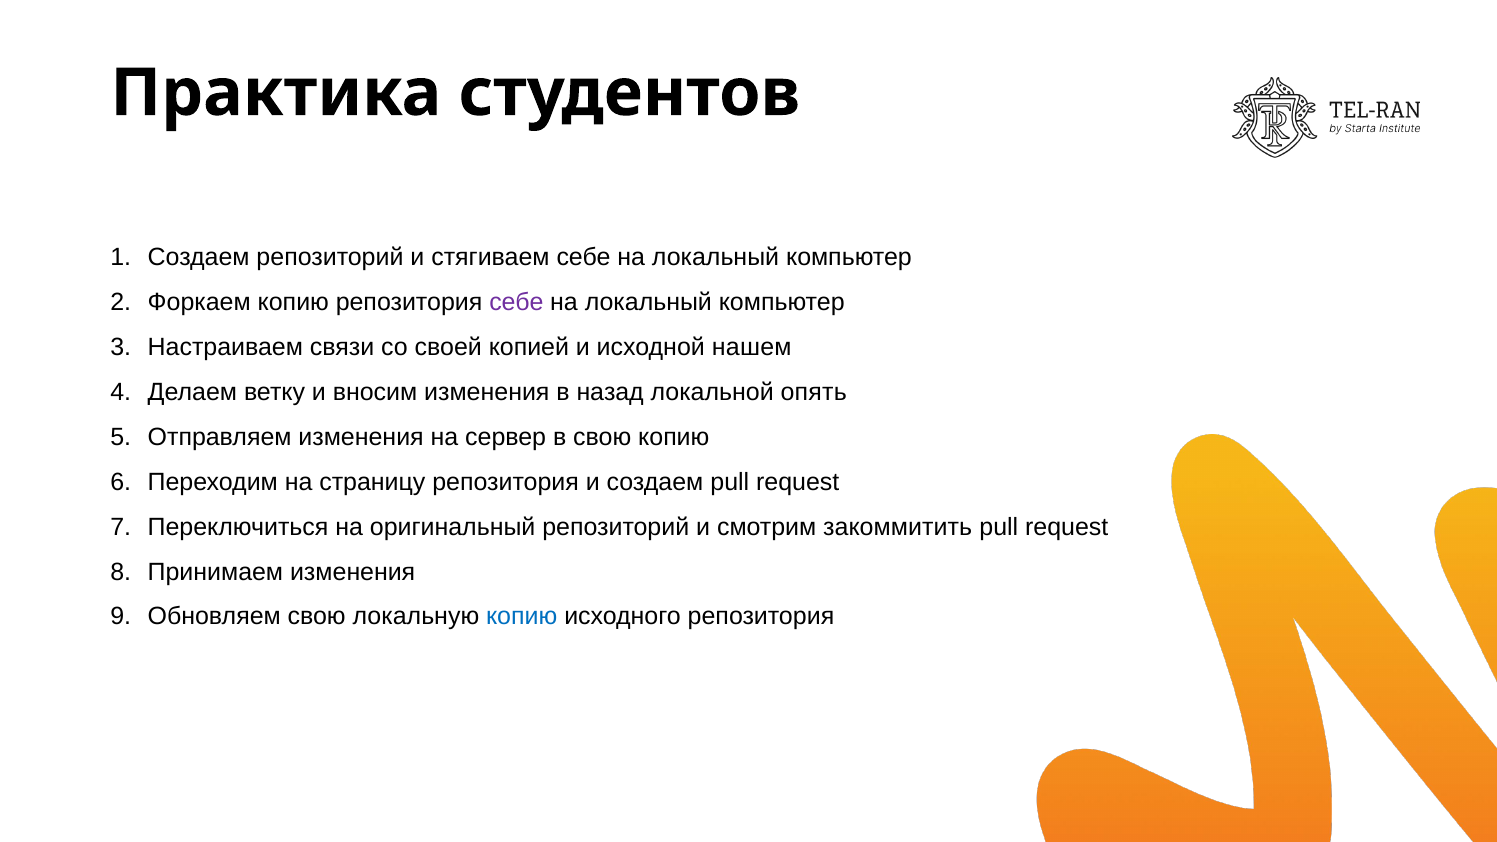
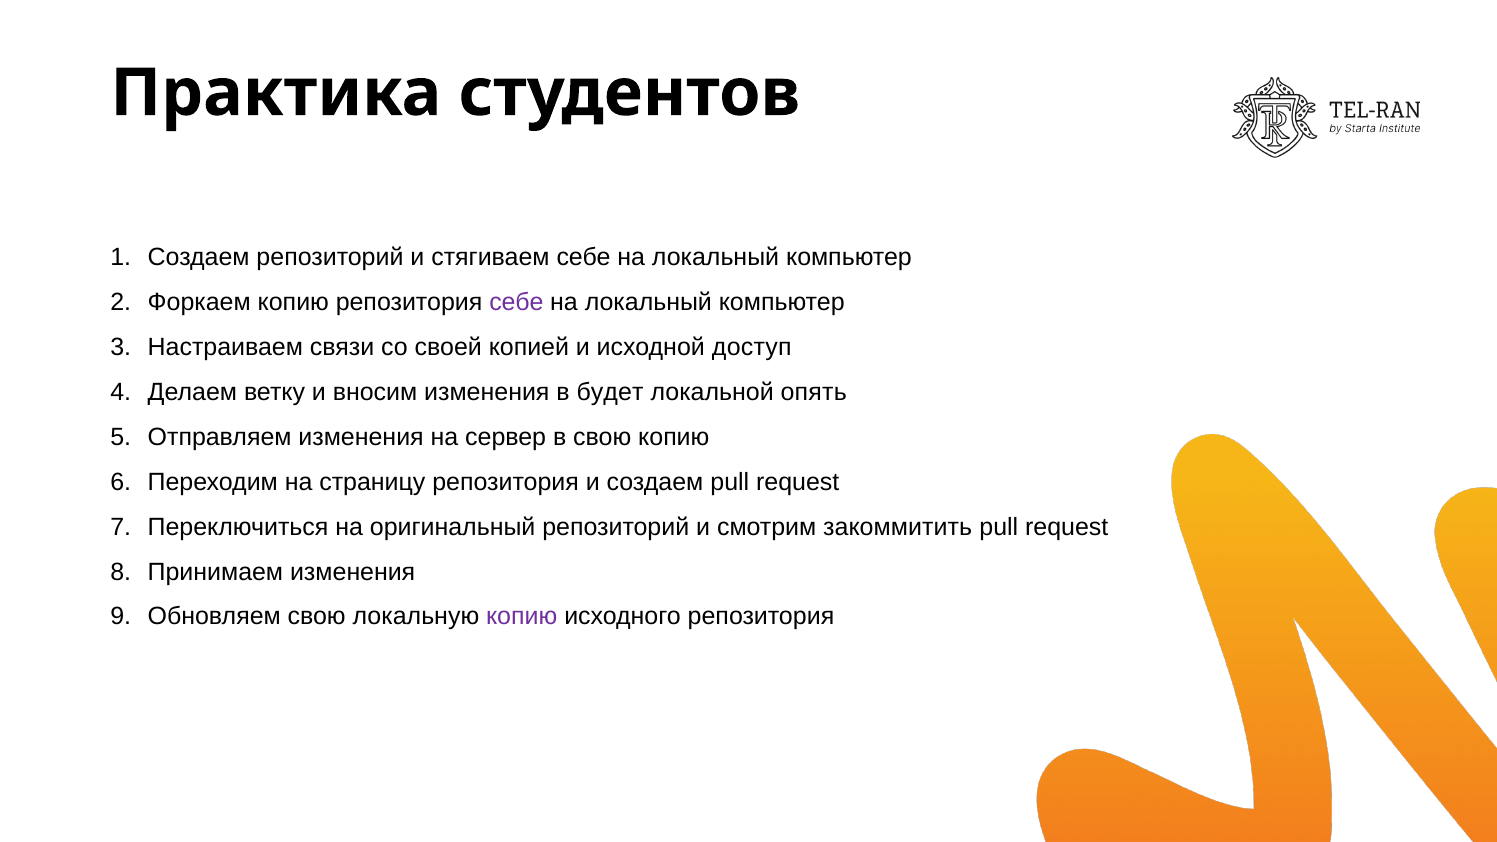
нашем: нашем -> доступ
назад: назад -> будет
копию at (522, 617) colour: blue -> purple
